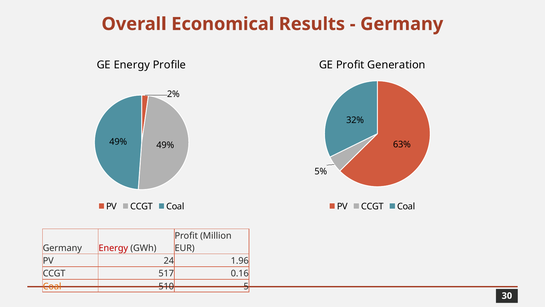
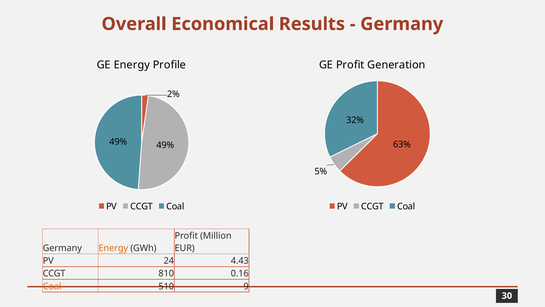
Energy at (113, 248) colour: red -> orange
1.96: 1.96 -> 4.43
517: 517 -> 810
5: 5 -> 9
